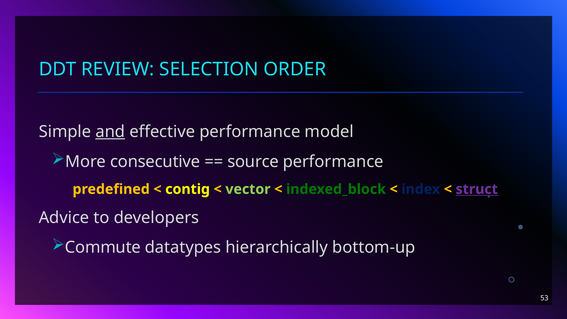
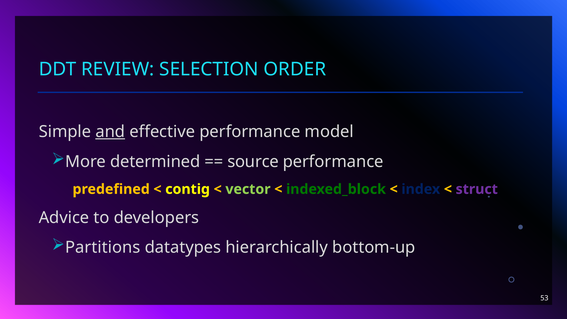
consecutive: consecutive -> determined
struct underline: present -> none
Commute: Commute -> Partitions
